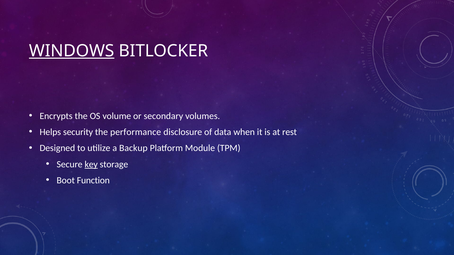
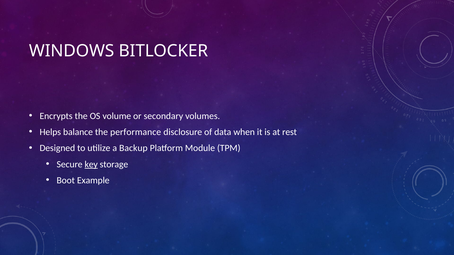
WINDOWS underline: present -> none
security: security -> balance
Function: Function -> Example
